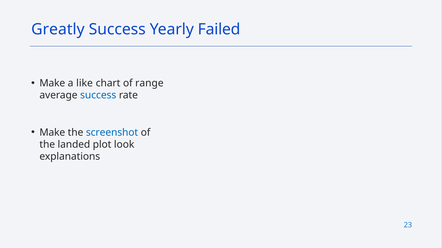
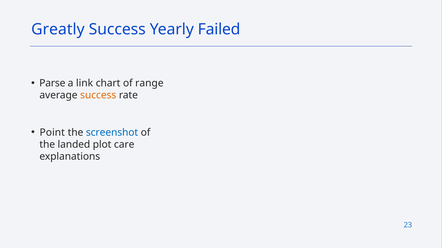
Make at (52, 83): Make -> Parse
like: like -> link
success at (98, 96) colour: blue -> orange
Make at (52, 133): Make -> Point
look: look -> care
